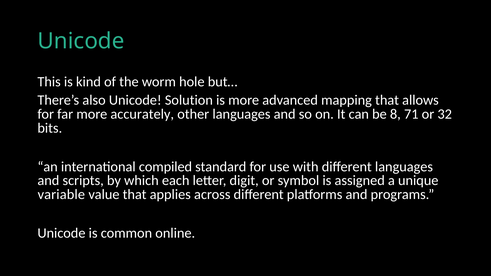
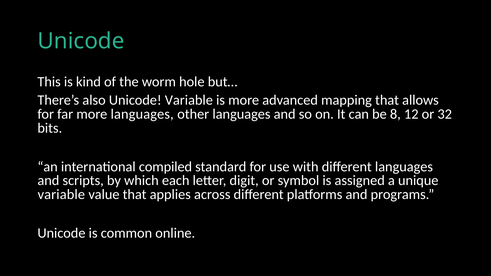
Unicode Solution: Solution -> Variable
more accurately: accurately -> languages
71: 71 -> 12
